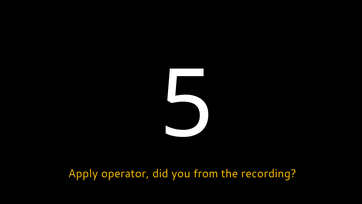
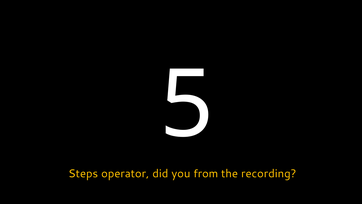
Apply: Apply -> Steps
